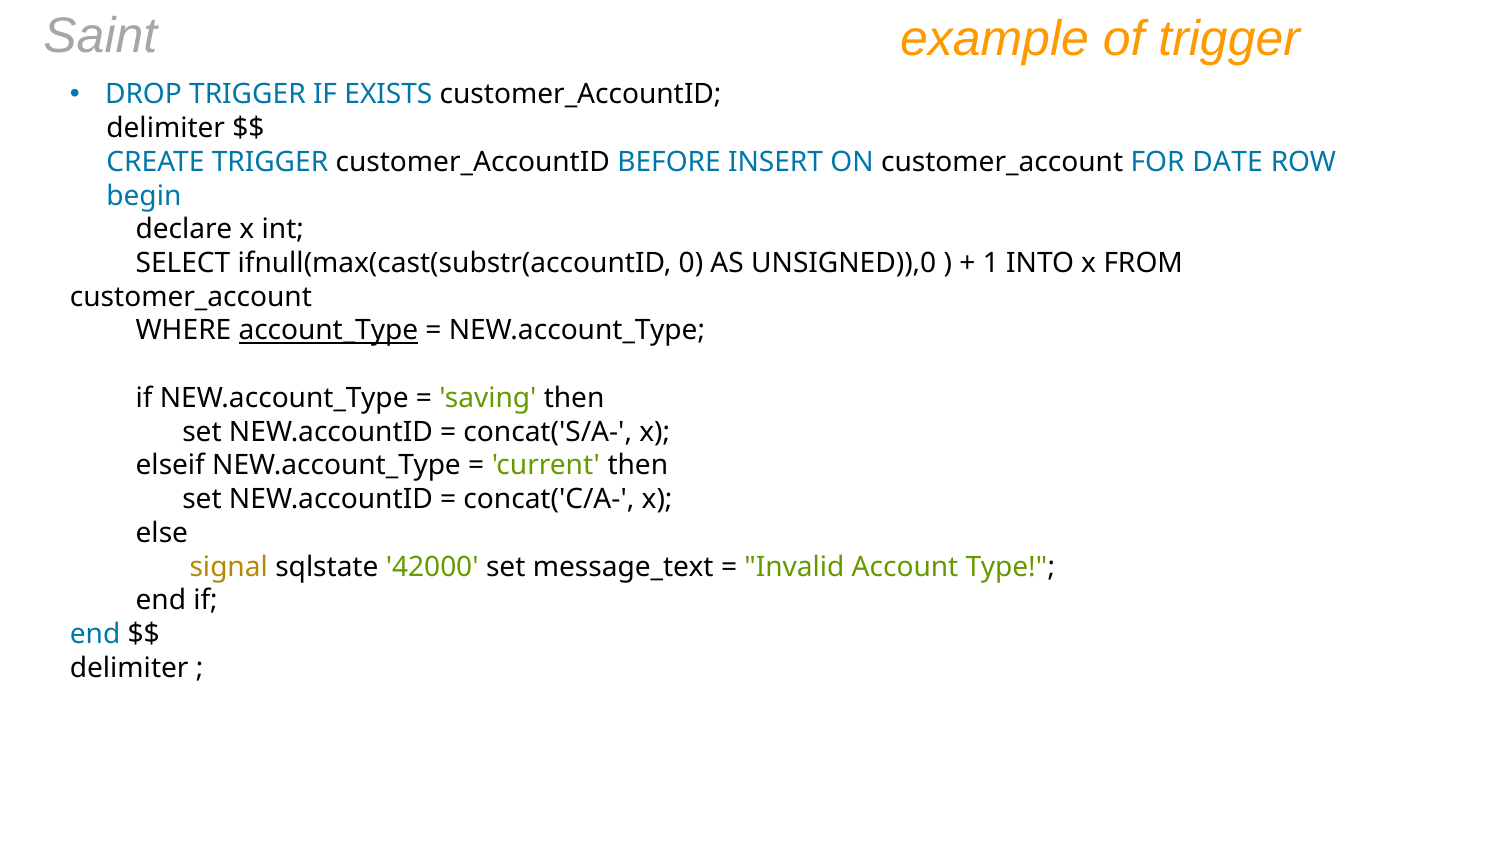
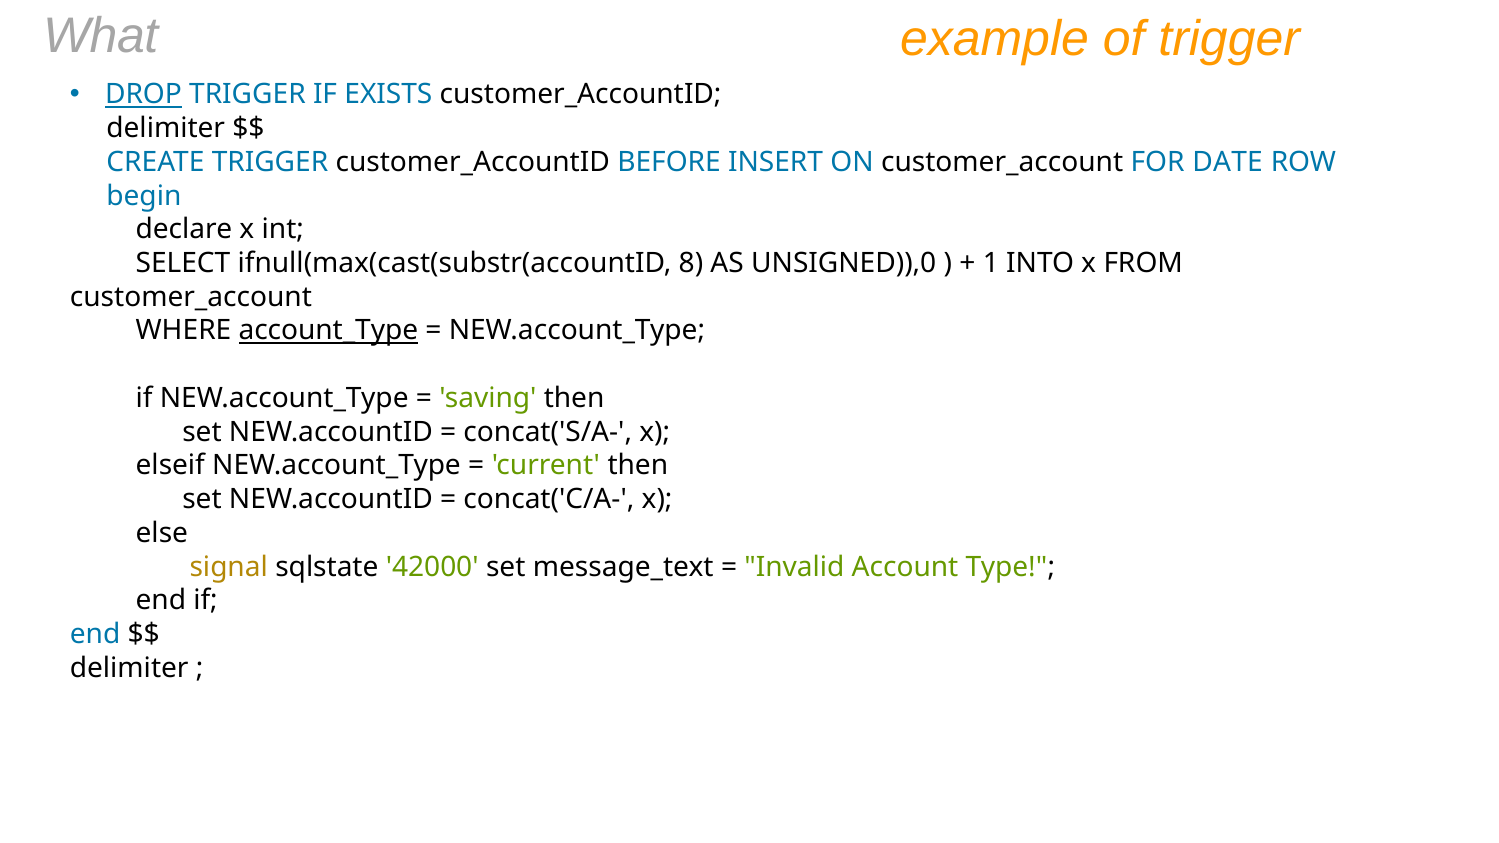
Saint: Saint -> What
DROP underline: none -> present
0: 0 -> 8
